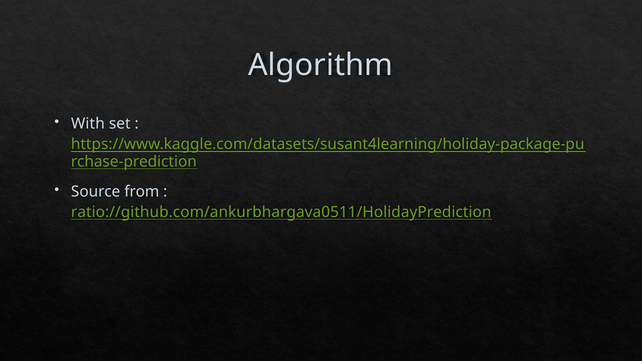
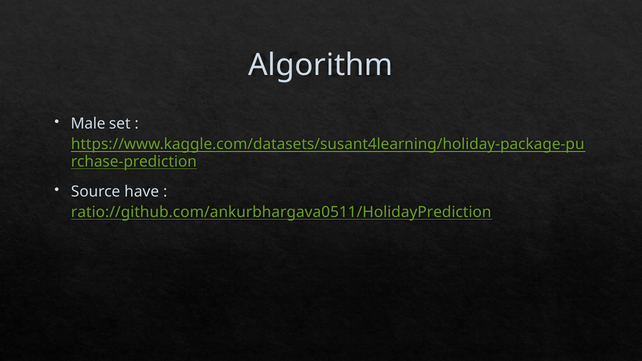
With: With -> Male
from: from -> have
